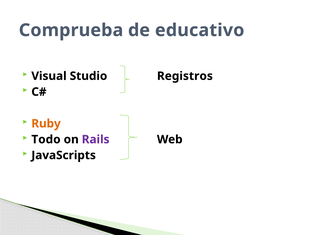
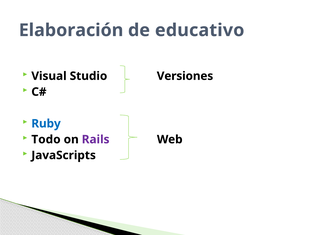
Comprueba: Comprueba -> Elaboración
Registros: Registros -> Versiones
Ruby colour: orange -> blue
